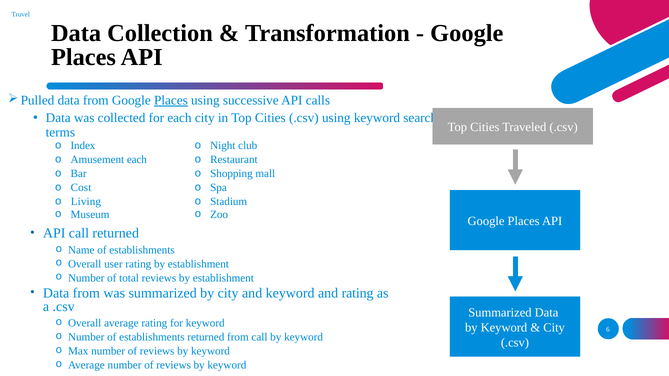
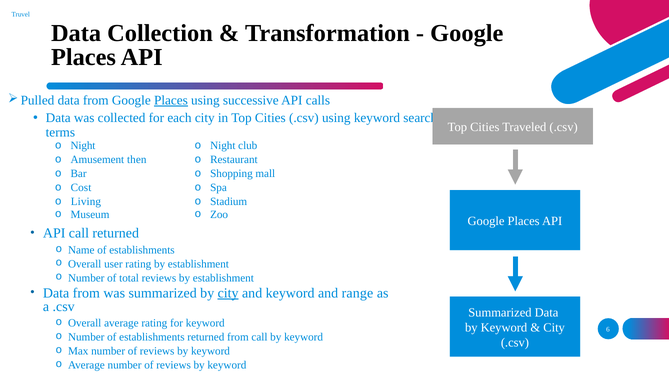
Index at (83, 146): Index -> Night
Amusement each: each -> then
city at (228, 293) underline: none -> present
and rating: rating -> range
